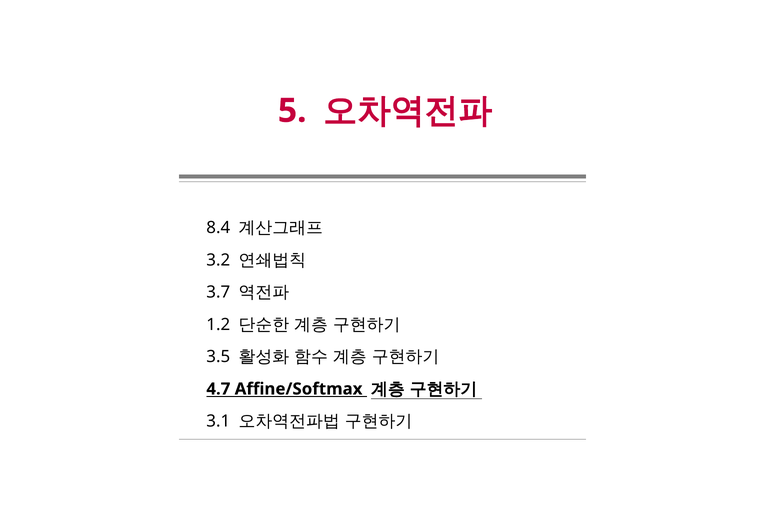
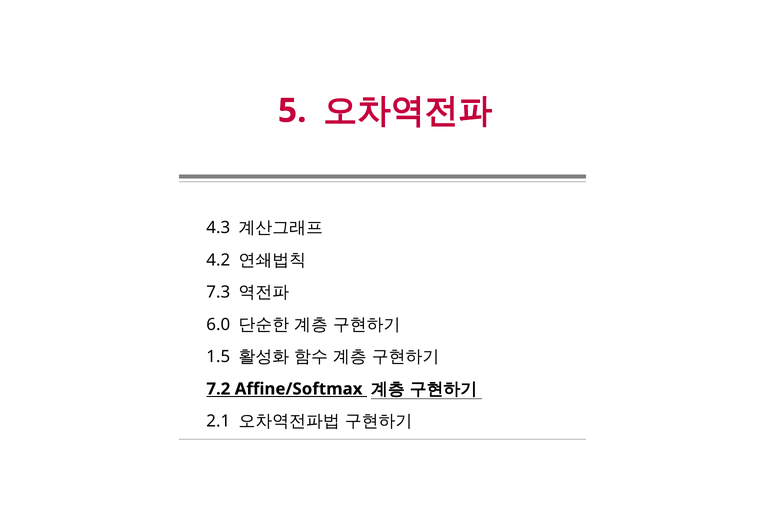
8.4: 8.4 -> 4.3
3.2: 3.2 -> 4.2
3.7: 3.7 -> 7.3
1.2: 1.2 -> 6.0
3.5: 3.5 -> 1.5
4.7: 4.7 -> 7.2
3.1: 3.1 -> 2.1
